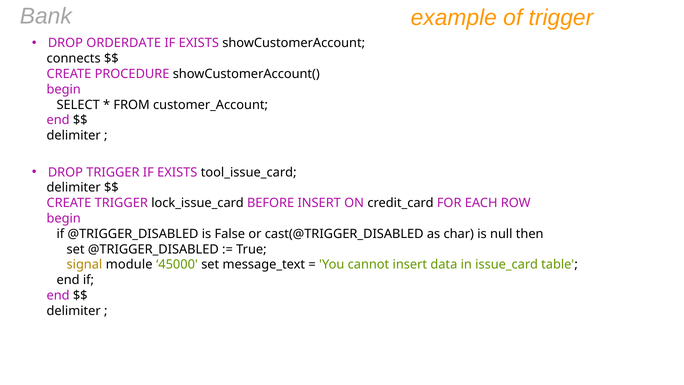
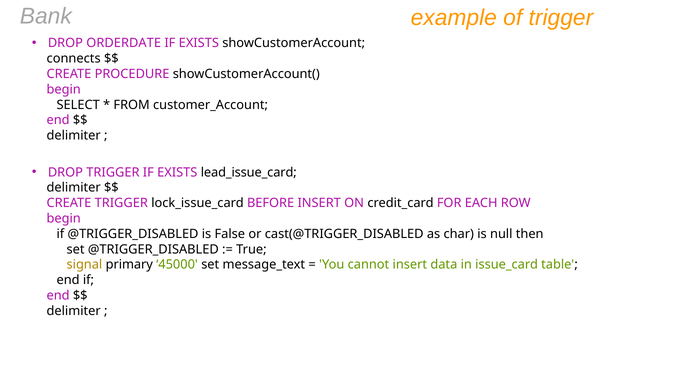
tool_issue_card: tool_issue_card -> lead_issue_card
module: module -> primary
